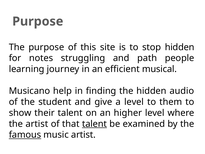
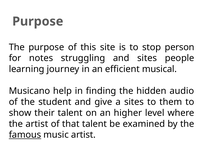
stop hidden: hidden -> person
and path: path -> sites
a level: level -> sites
talent at (94, 124) underline: present -> none
